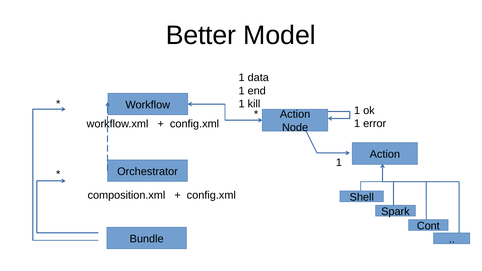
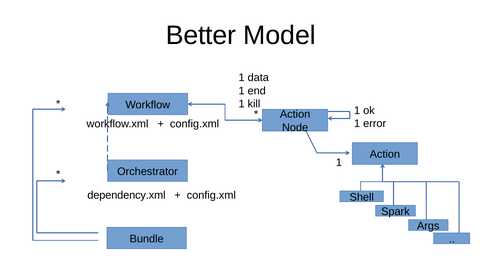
composition.xml: composition.xml -> dependency.xml
Cont: Cont -> Args
